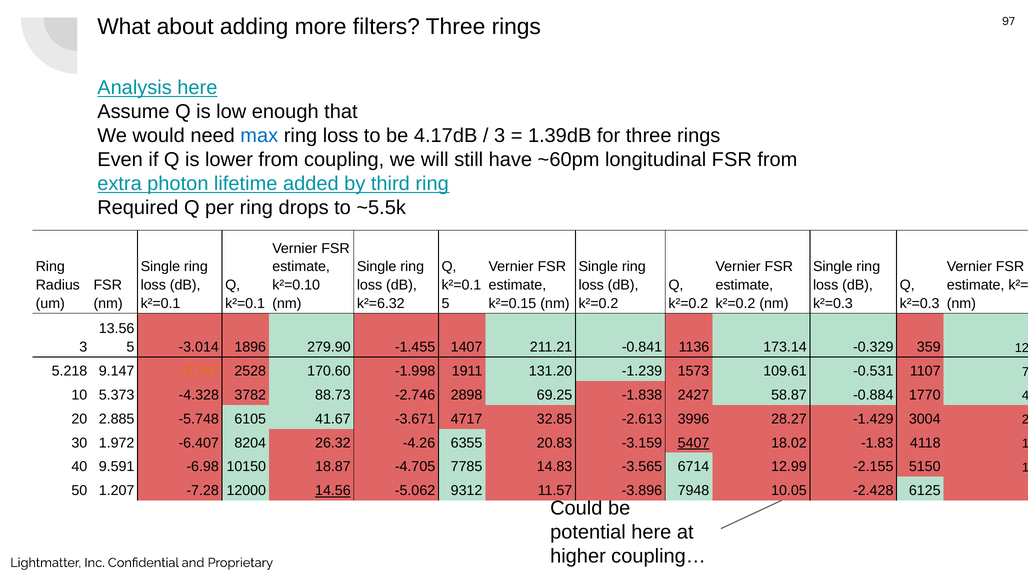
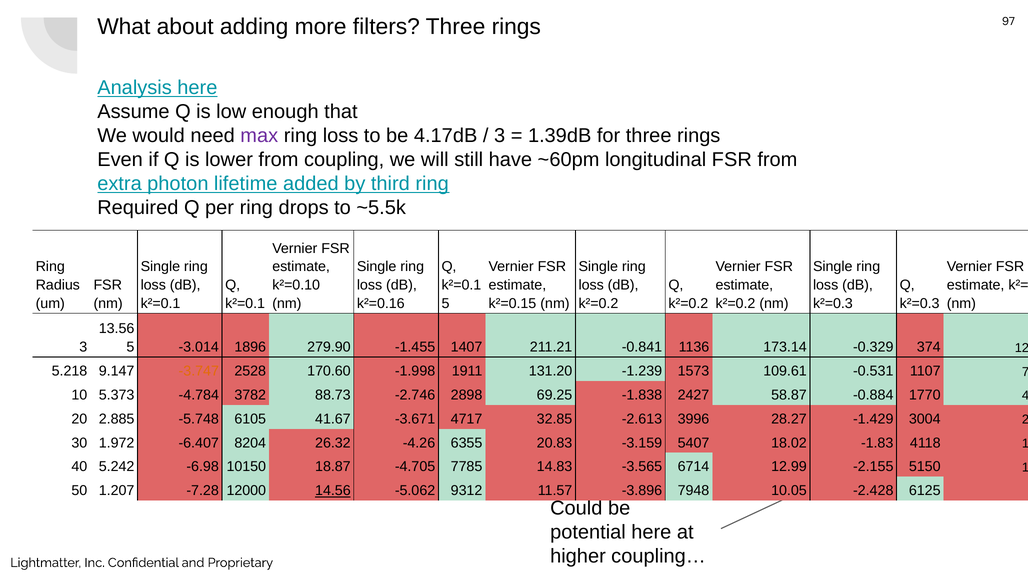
max colour: blue -> purple
k²=6.32: k²=6.32 -> k²=0.16
359: 359 -> 374
-4.328: -4.328 -> -4.784
5407 underline: present -> none
9.591: 9.591 -> 5.242
